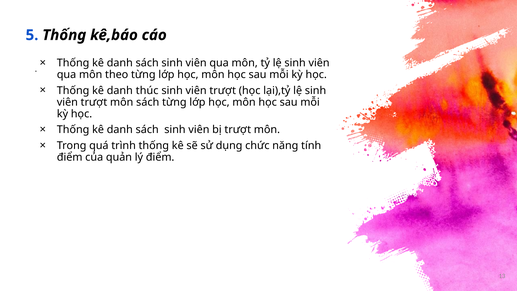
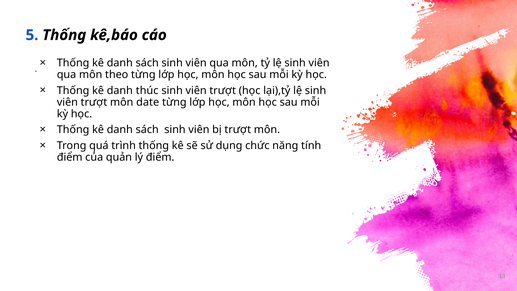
môn sách: sách -> date
